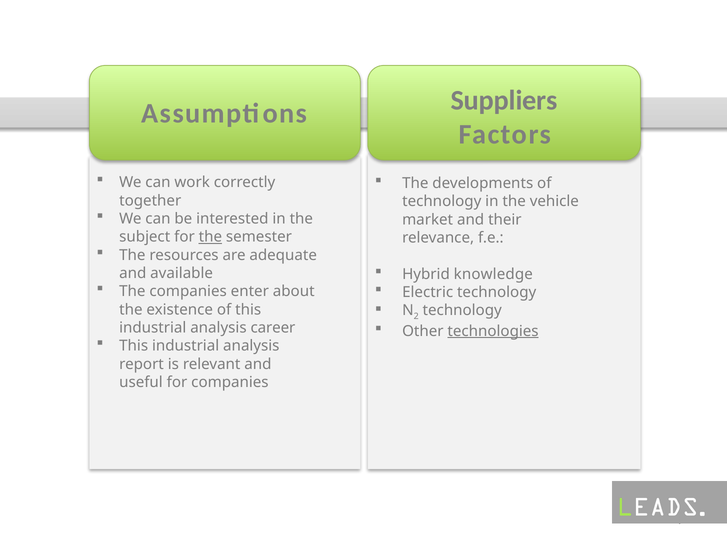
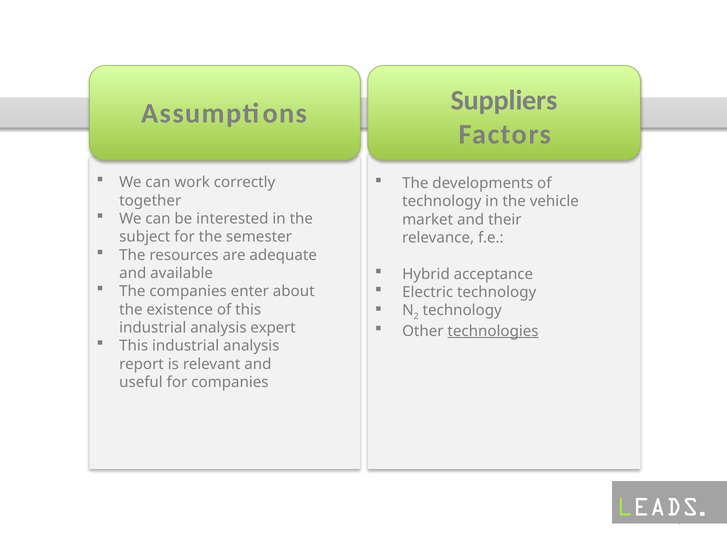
the at (210, 237) underline: present -> none
knowledge: knowledge -> acceptance
career: career -> expert
